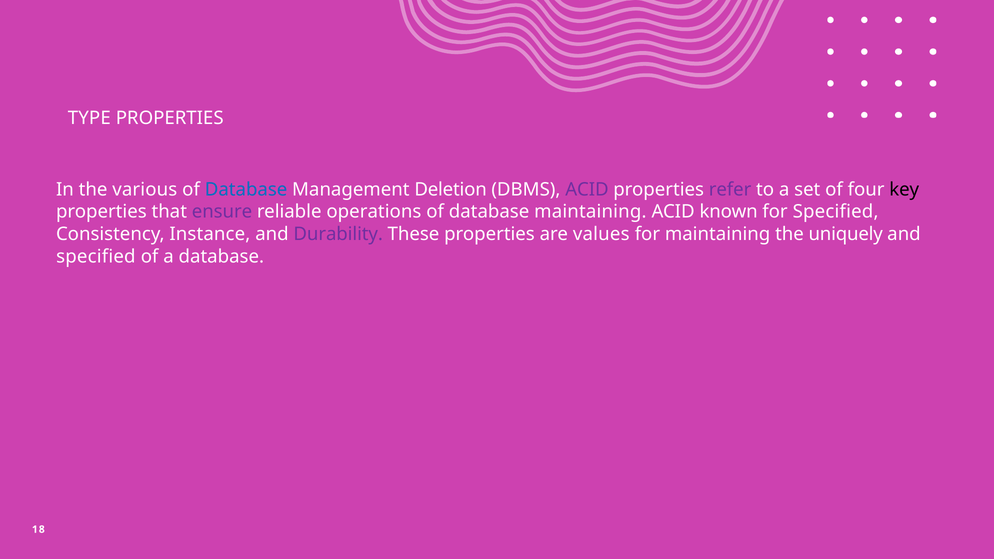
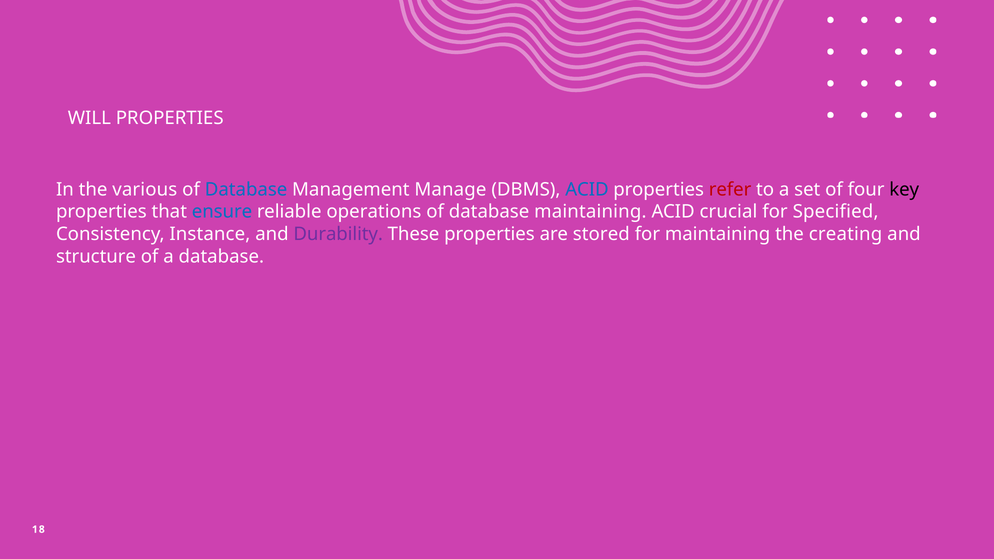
TYPE: TYPE -> WILL
Deletion: Deletion -> Manage
ACID at (587, 189) colour: purple -> blue
refer colour: purple -> red
ensure colour: purple -> blue
known: known -> crucial
values: values -> stored
uniquely: uniquely -> creating
specified at (96, 257): specified -> structure
